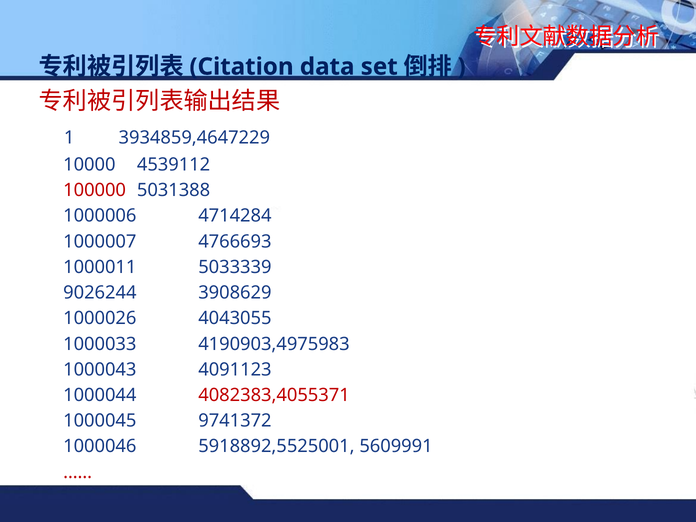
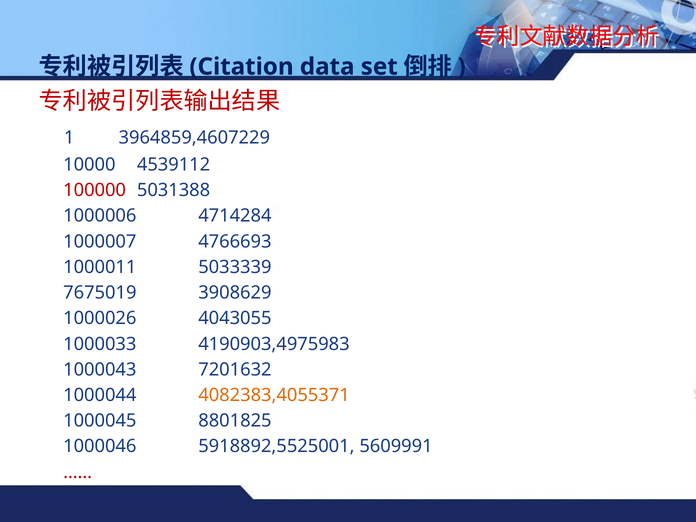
3934859,4647229: 3934859,4647229 -> 3964859,4607229
9026244: 9026244 -> 7675019
4091123: 4091123 -> 7201632
4082383,4055371 colour: red -> orange
9741372: 9741372 -> 8801825
